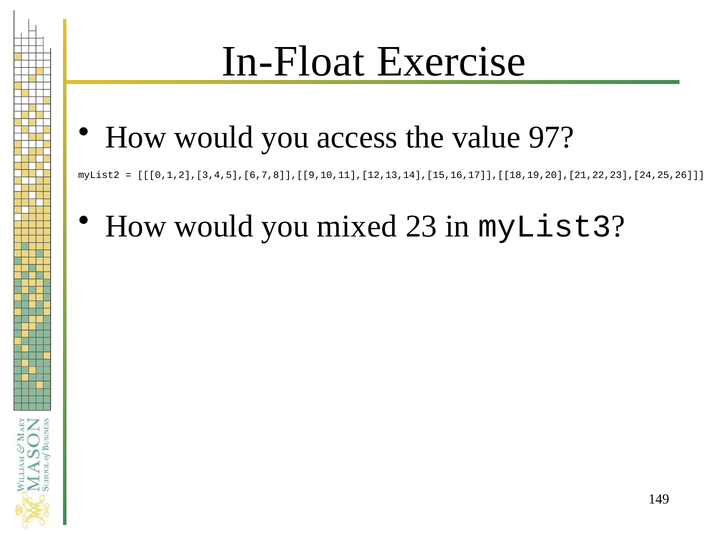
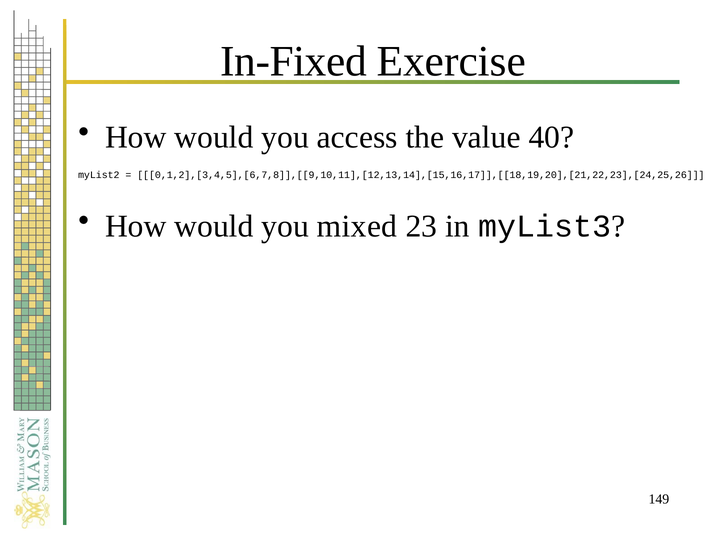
In-Float: In-Float -> In-Fixed
97: 97 -> 40
